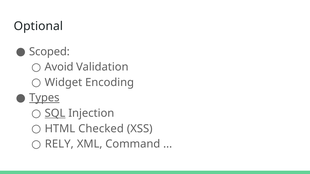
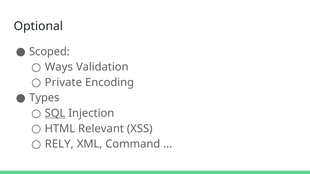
Avoid: Avoid -> Ways
Widget: Widget -> Private
Types underline: present -> none
Checked: Checked -> Relevant
